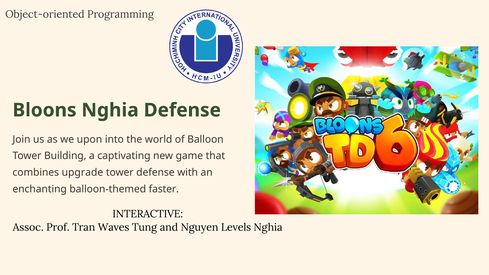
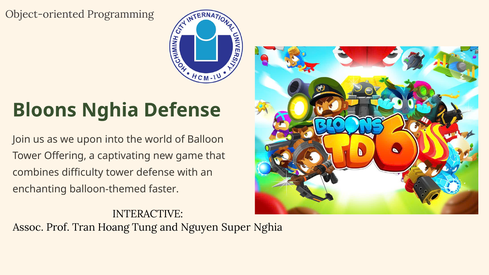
Building: Building -> Offering
upgrade: upgrade -> difficulty
Waves: Waves -> Hoang
Levels: Levels -> Super
